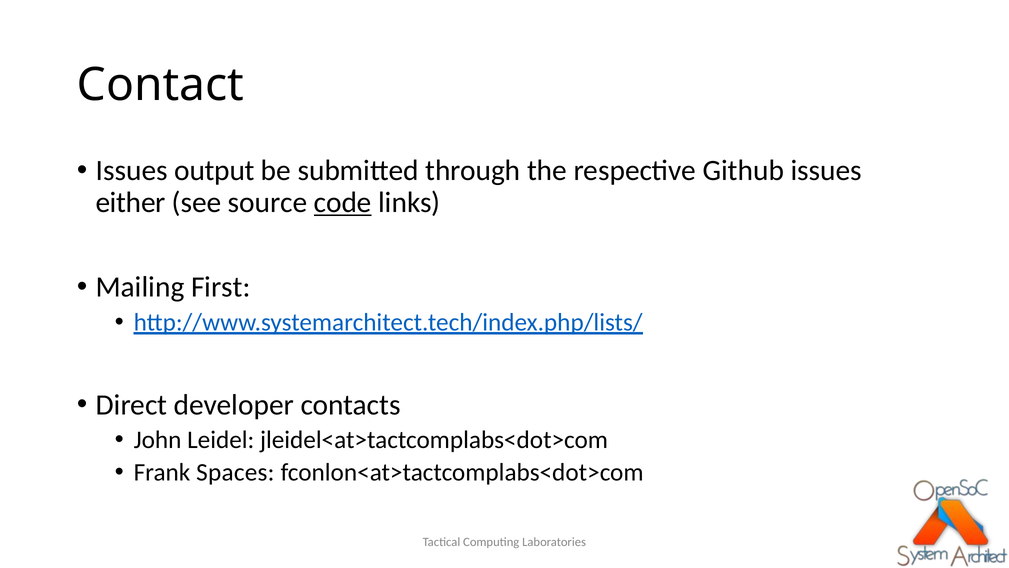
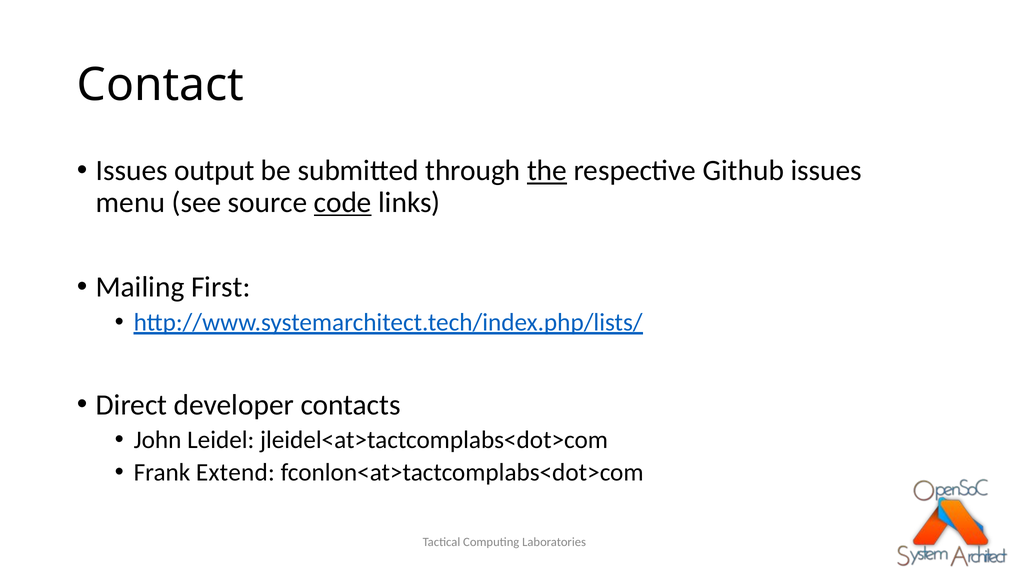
the underline: none -> present
either: either -> menu
Spaces: Spaces -> Extend
